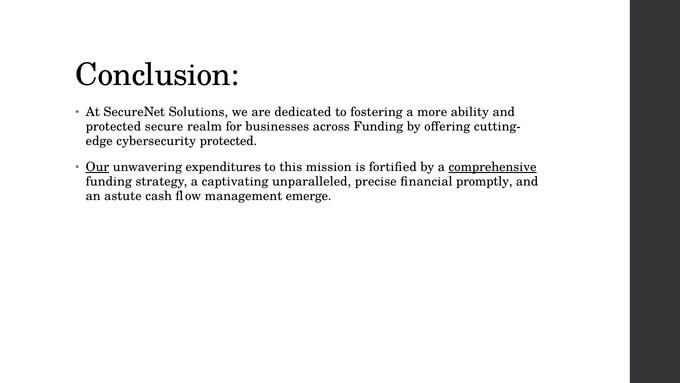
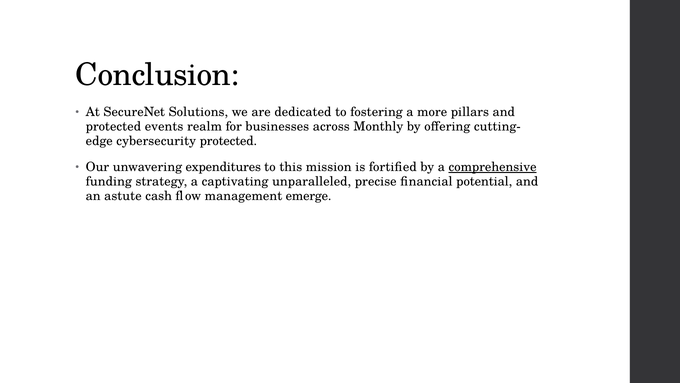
ability: ability -> pillars
secure: secure -> events
across Funding: Funding -> Monthly
Our underline: present -> none
promptly: promptly -> potential
